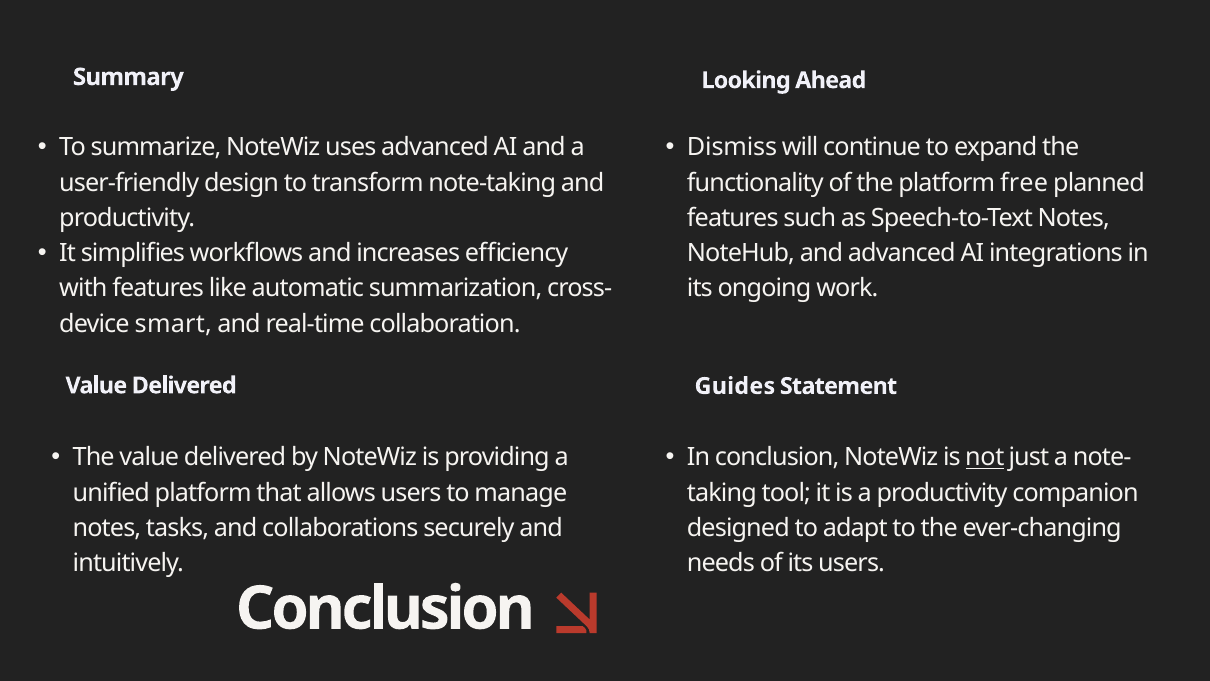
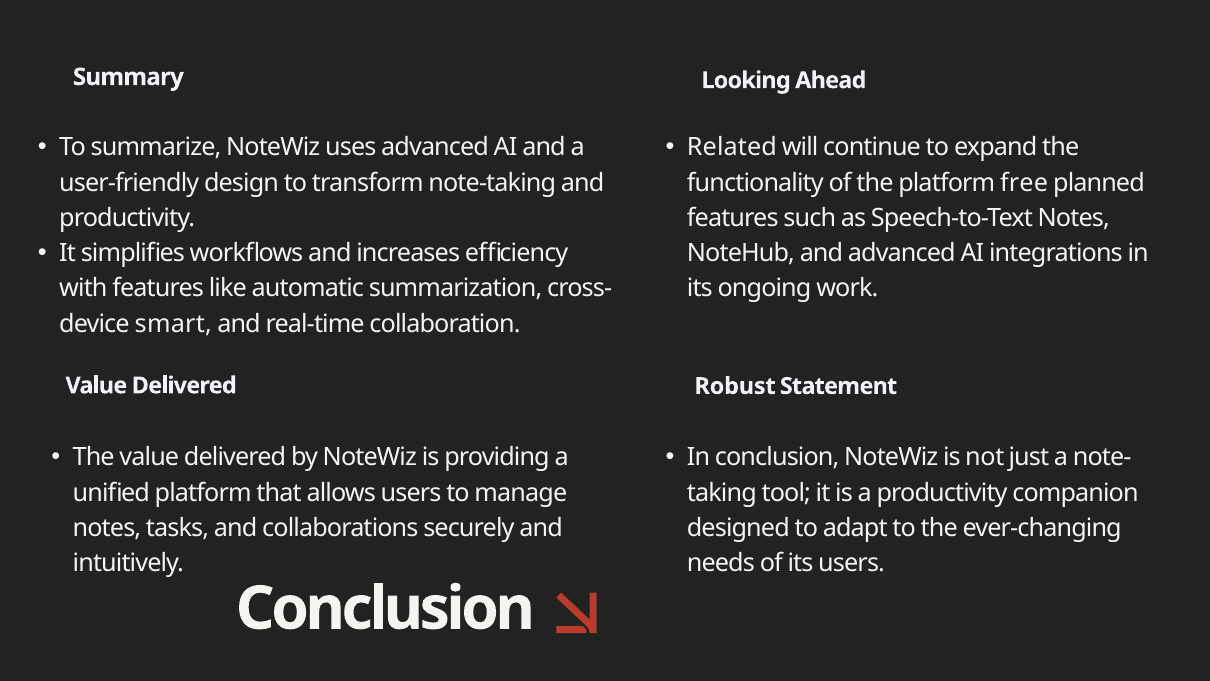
Dismiss: Dismiss -> Related
Guides: Guides -> Robust
not underline: present -> none
